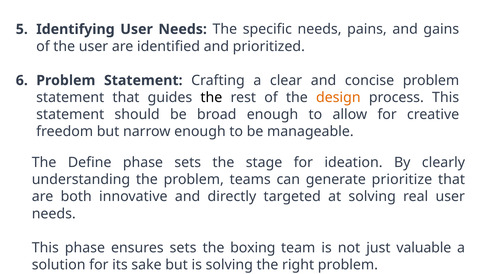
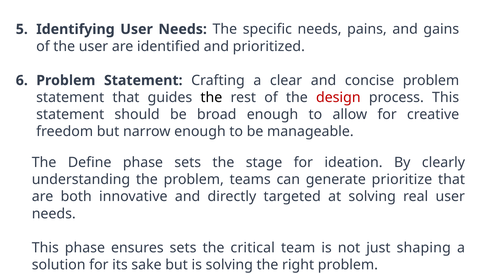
design colour: orange -> red
boxing: boxing -> critical
valuable: valuable -> shaping
